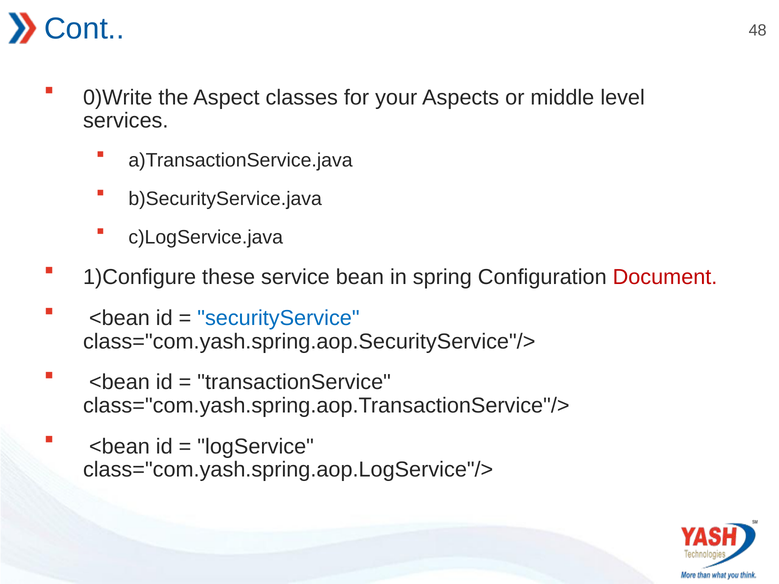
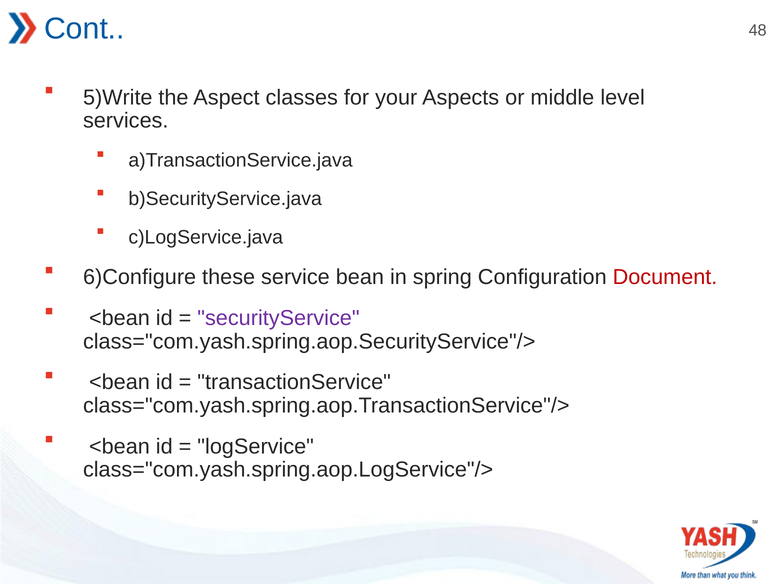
0)Write: 0)Write -> 5)Write
1)Configure: 1)Configure -> 6)Configure
securityService colour: blue -> purple
